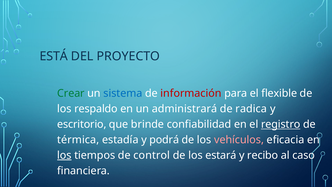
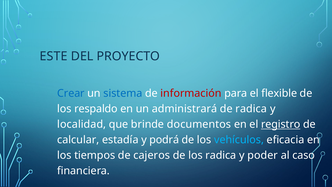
ESTÁ: ESTÁ -> ESTE
Crear colour: green -> blue
escritorio: escritorio -> localidad
confiabilidad: confiabilidad -> documentos
térmica: térmica -> calcular
vehículos colour: pink -> light blue
los at (64, 155) underline: present -> none
control: control -> cajeros
los estará: estará -> radica
recibo: recibo -> poder
